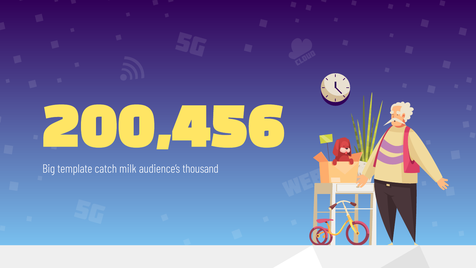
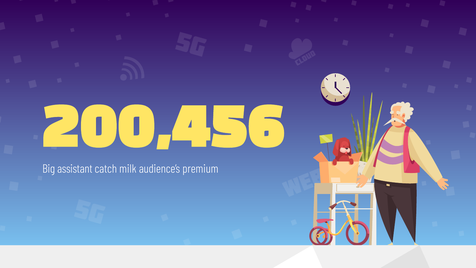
template: template -> assistant
thousand: thousand -> premium
